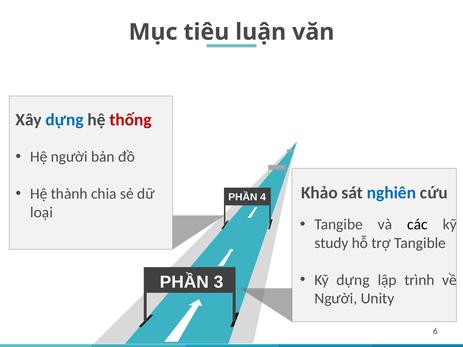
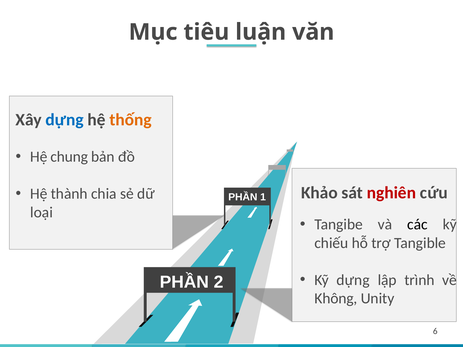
thống colour: red -> orange
Hệ người: người -> chung
4: 4 -> 1
nghiên colour: blue -> red
study: study -> chiếu
3: 3 -> 2
Người at (336, 299): Người -> Không
